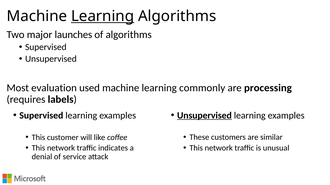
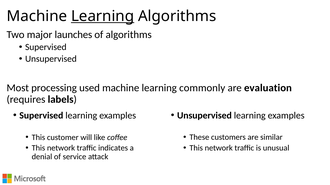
evaluation: evaluation -> processing
processing: processing -> evaluation
Unsupervised at (204, 116) underline: present -> none
